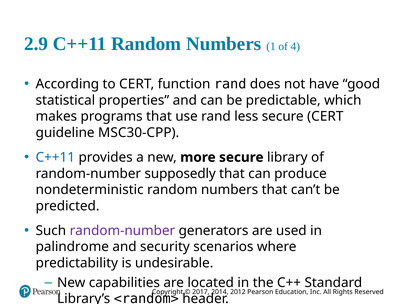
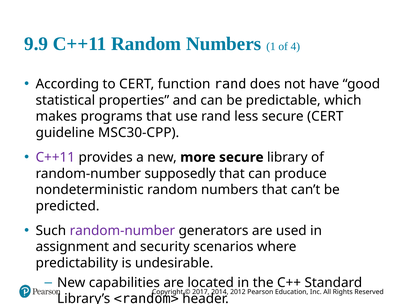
2.9: 2.9 -> 9.9
C++11 at (55, 157) colour: blue -> purple
palindrome: palindrome -> assignment
